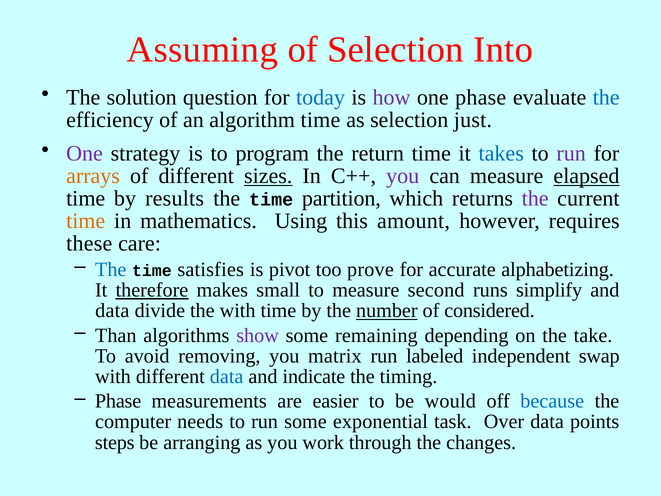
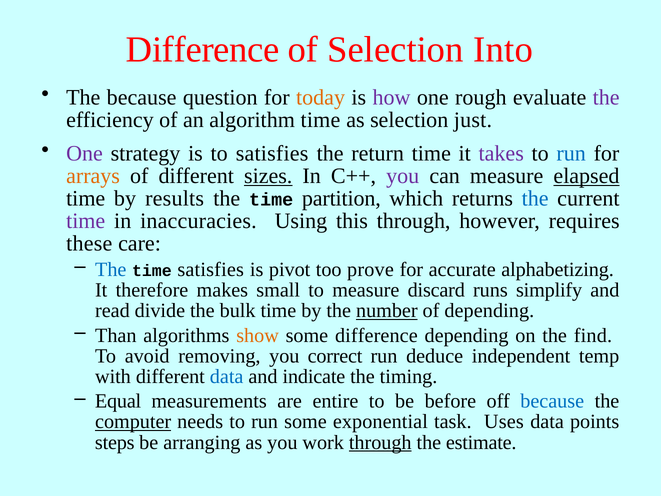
Assuming at (202, 49): Assuming -> Difference
The solution: solution -> because
today colour: blue -> orange
one phase: phase -> rough
the at (606, 97) colour: blue -> purple
to program: program -> satisfies
takes colour: blue -> purple
run at (571, 153) colour: purple -> blue
the at (535, 198) colour: purple -> blue
time at (86, 221) colour: orange -> purple
mathematics: mathematics -> inaccuracies
this amount: amount -> through
therefore underline: present -> none
second: second -> discard
data at (112, 311): data -> read
the with: with -> bulk
of considered: considered -> depending
show colour: purple -> orange
some remaining: remaining -> difference
take: take -> find
matrix: matrix -> correct
labeled: labeled -> deduce
swap: swap -> temp
Phase at (118, 401): Phase -> Equal
easier: easier -> entire
would: would -> before
computer underline: none -> present
Over: Over -> Uses
through at (380, 442) underline: none -> present
changes: changes -> estimate
